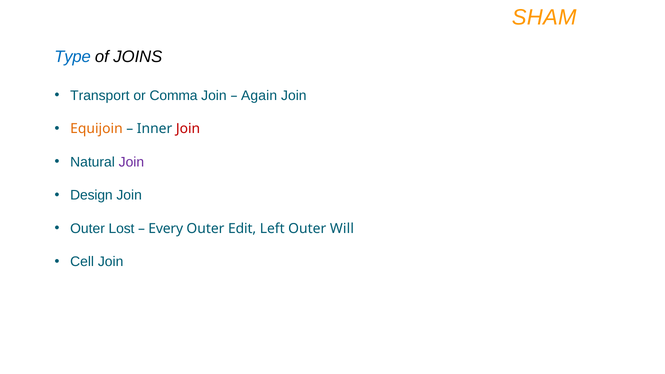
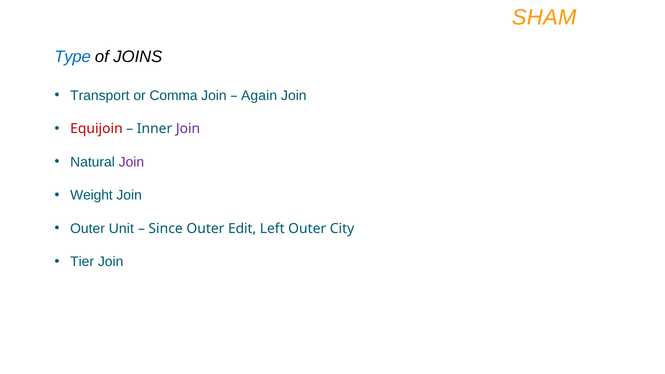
Equijoin colour: orange -> red
Join at (188, 129) colour: red -> purple
Design: Design -> Weight
Lost: Lost -> Unit
Every: Every -> Since
Will: Will -> City
Cell: Cell -> Tier
